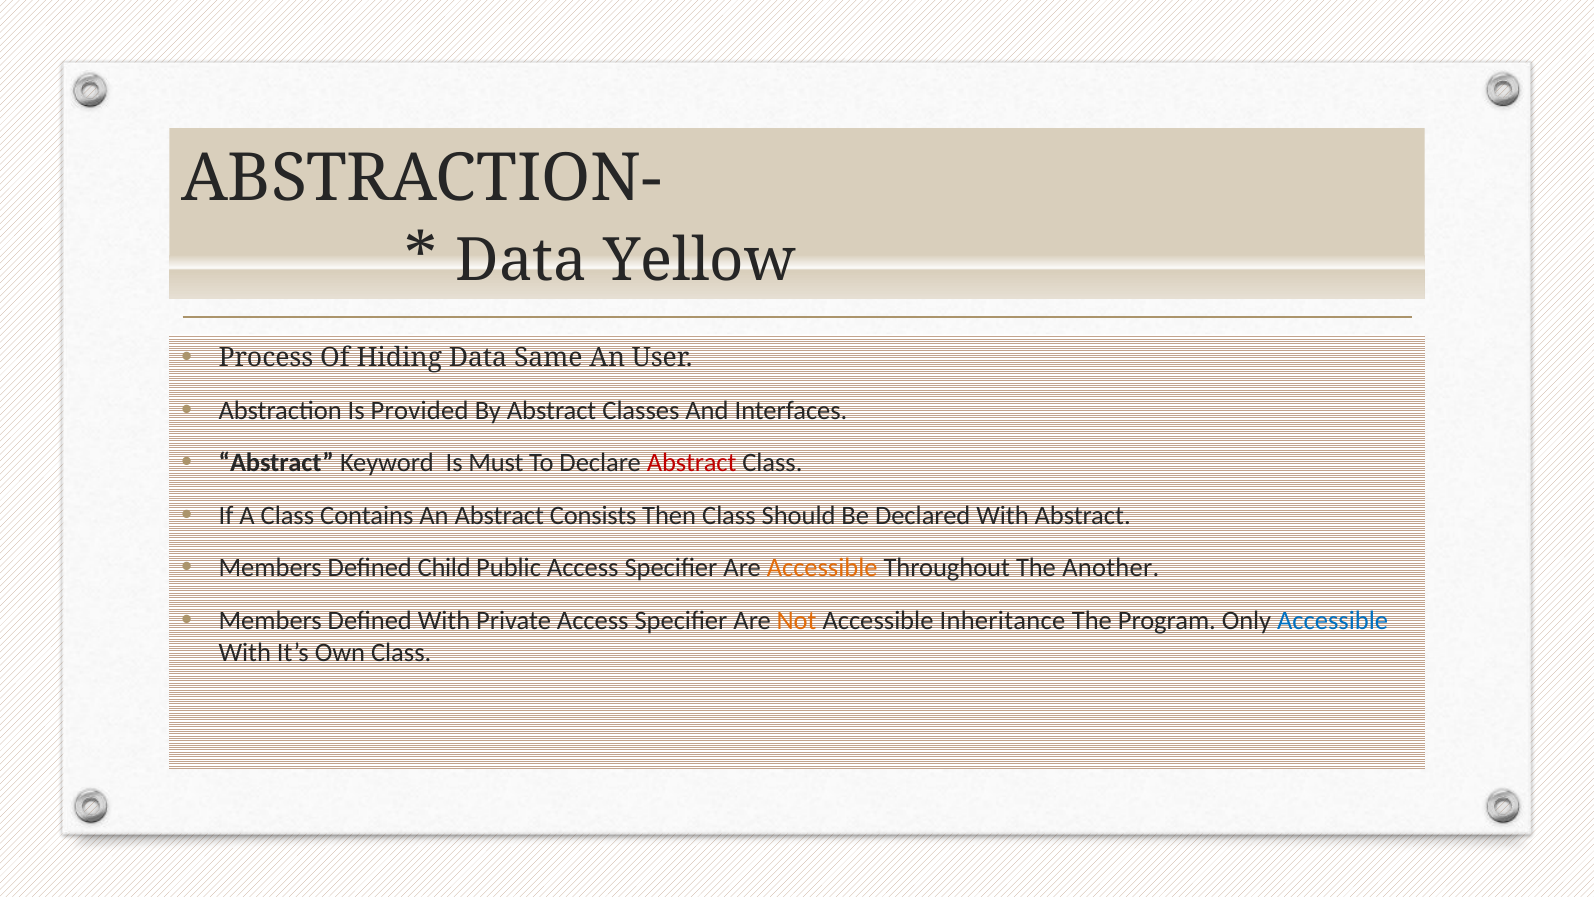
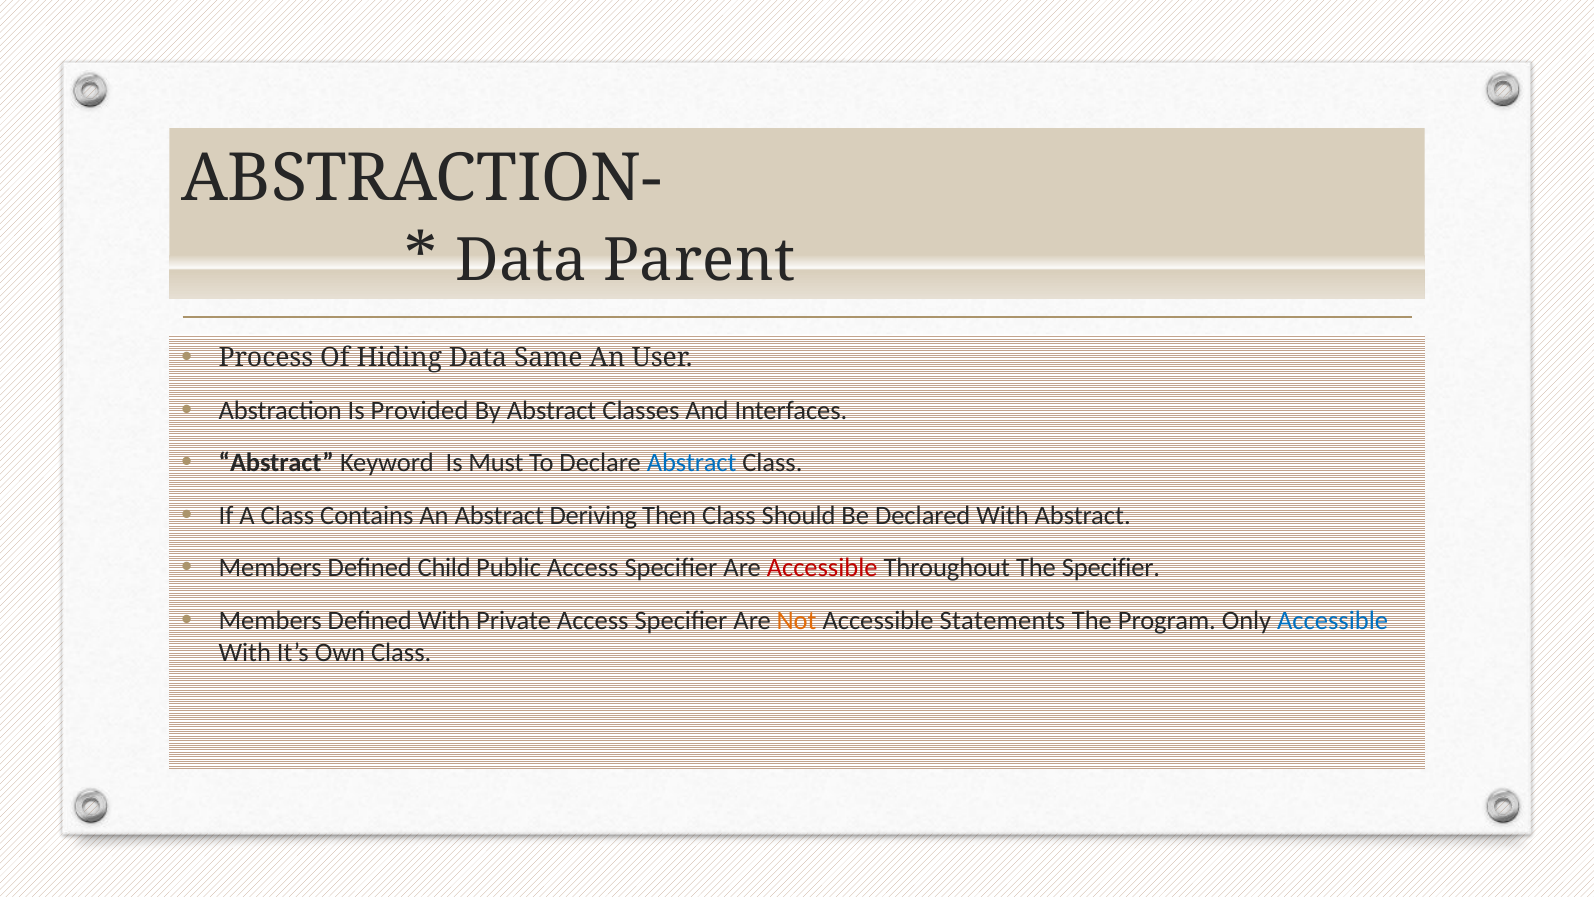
Yellow: Yellow -> Parent
Abstract at (692, 463) colour: red -> blue
Consists: Consists -> Deriving
Accessible at (822, 568) colour: orange -> red
The Another: Another -> Specifier
Inheritance: Inheritance -> Statements
